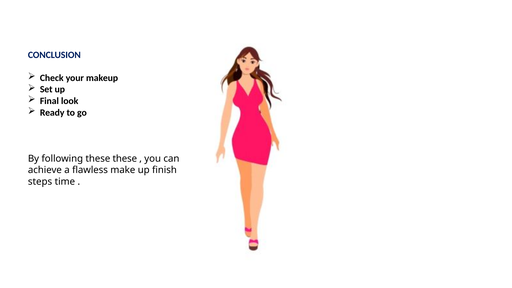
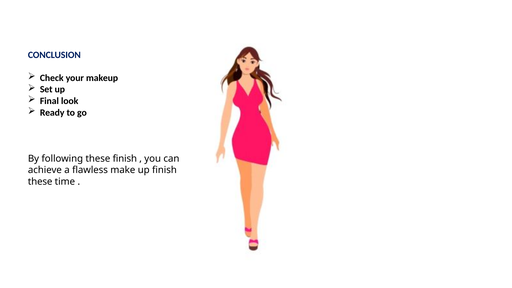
these these: these -> finish
steps at (40, 182): steps -> these
